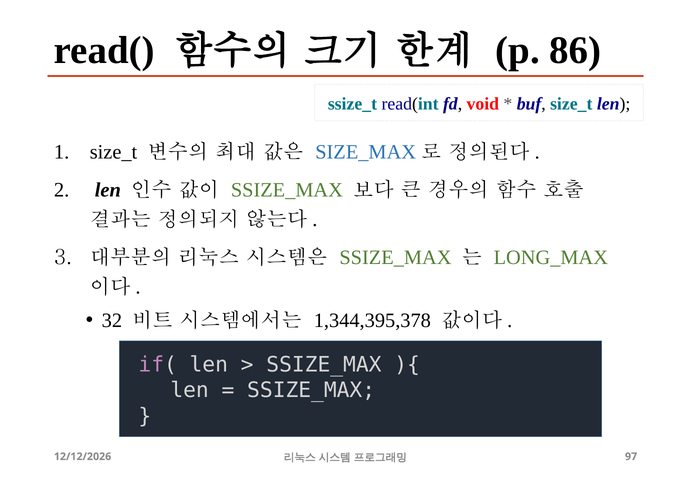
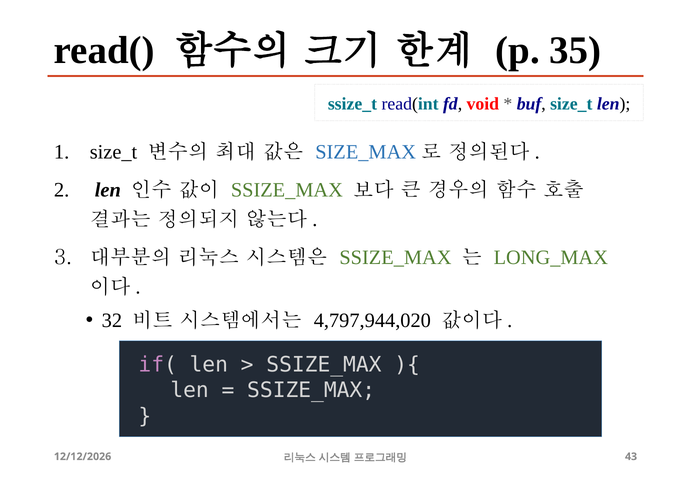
86: 86 -> 35
1,344,395,378: 1,344,395,378 -> 4,797,944,020
97: 97 -> 43
